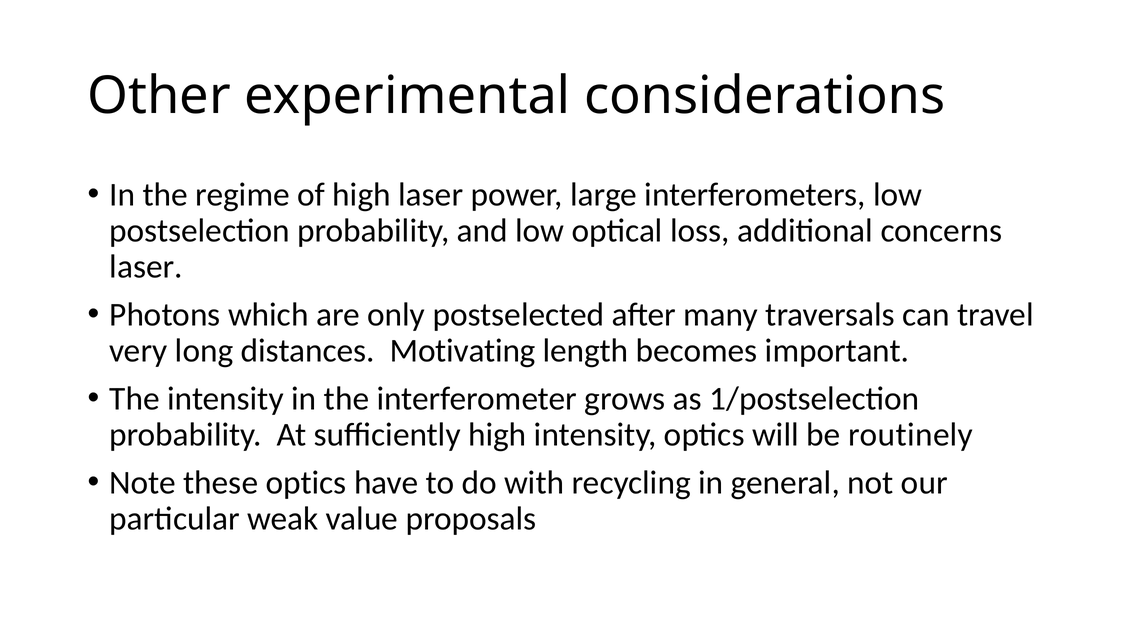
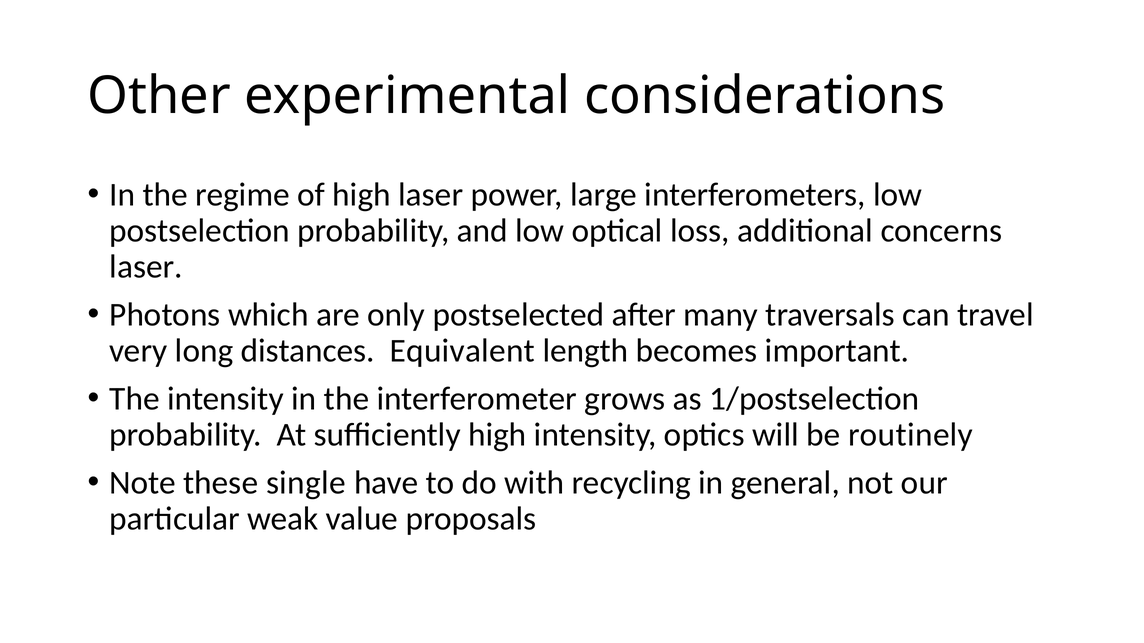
Motivating: Motivating -> Equivalent
these optics: optics -> single
